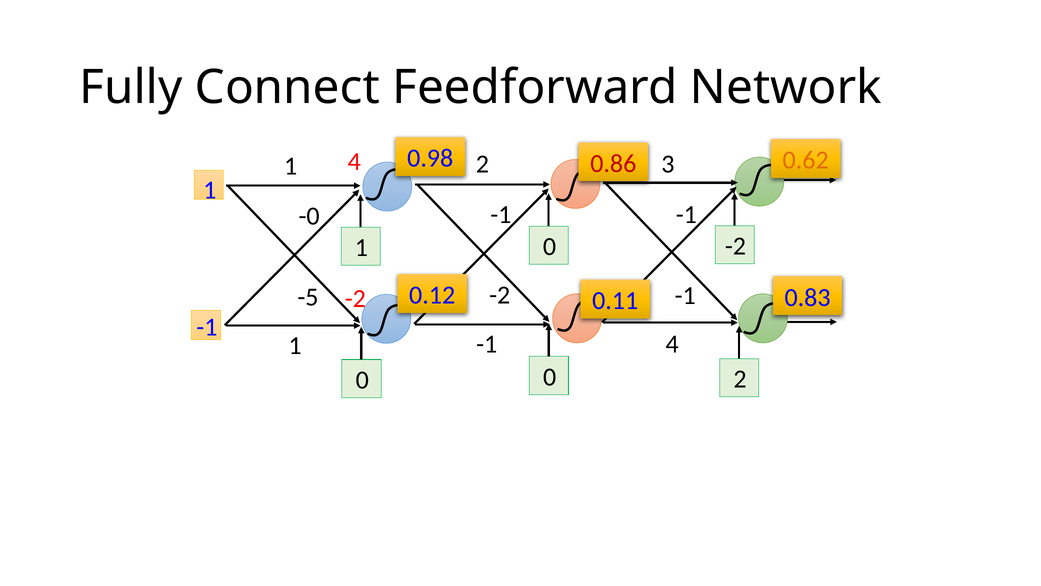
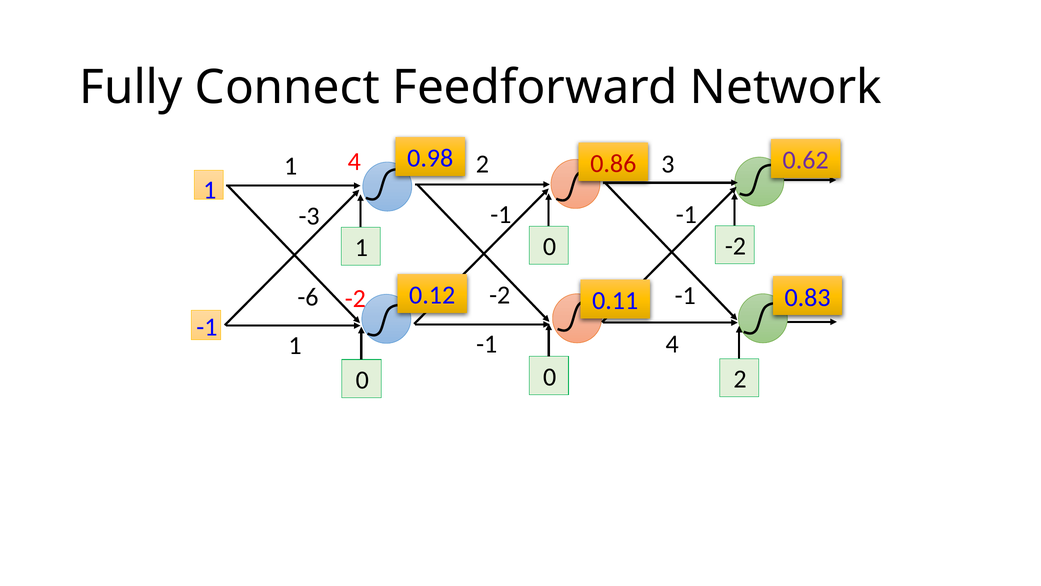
0.62 colour: orange -> purple
-0: -0 -> -3
-5: -5 -> -6
